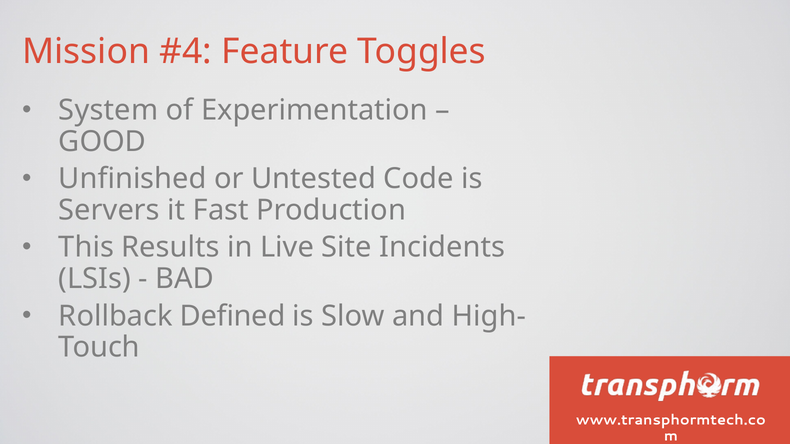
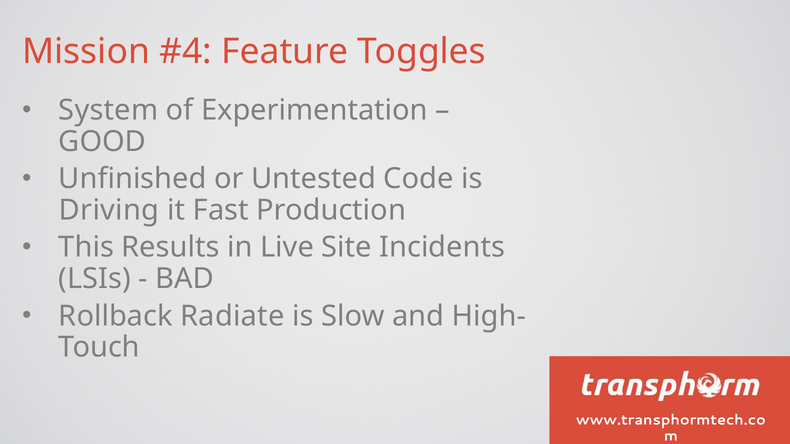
Servers: Servers -> Driving
Defined: Defined -> Radiate
